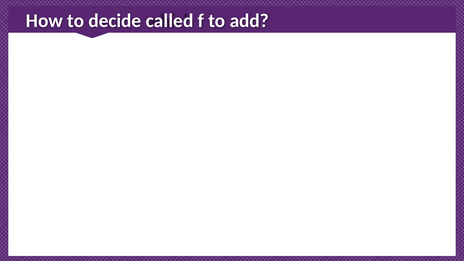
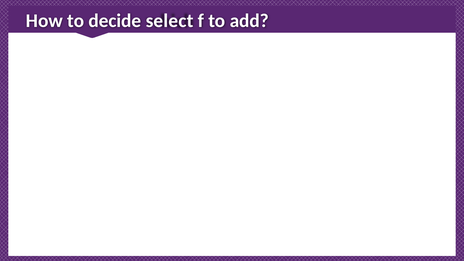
called: called -> select
